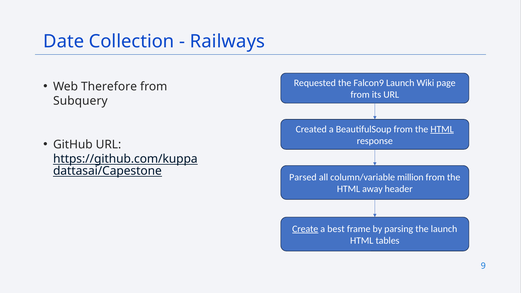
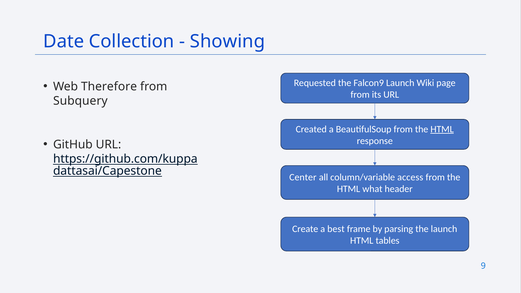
Railways: Railways -> Showing
Parsed: Parsed -> Center
million: million -> access
away: away -> what
Create underline: present -> none
